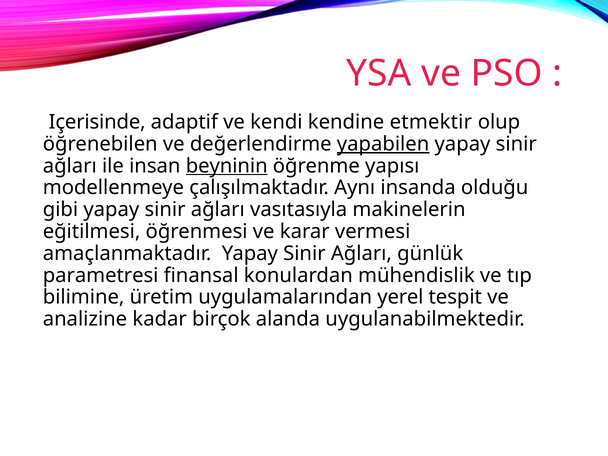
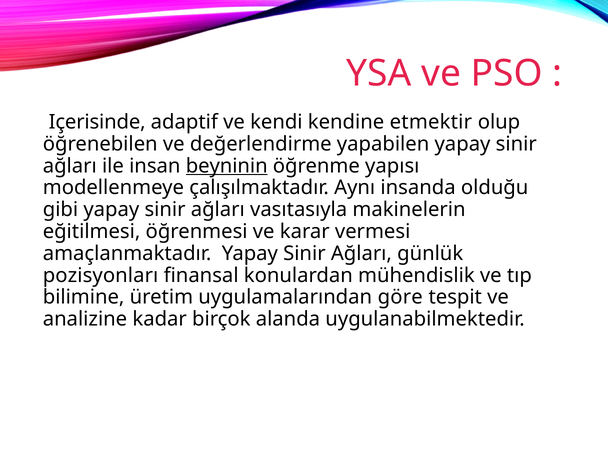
yapabilen underline: present -> none
parametresi: parametresi -> pozisyonları
yerel: yerel -> göre
